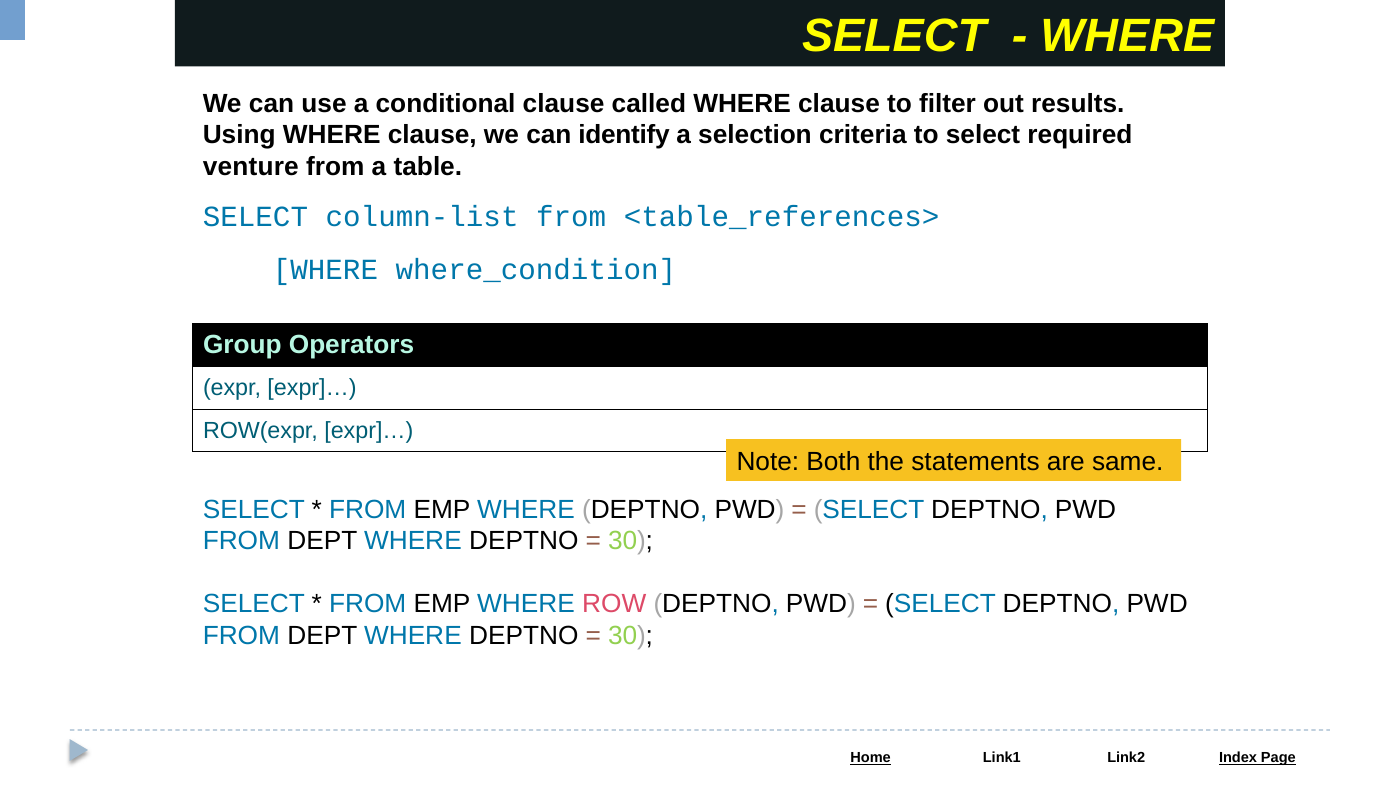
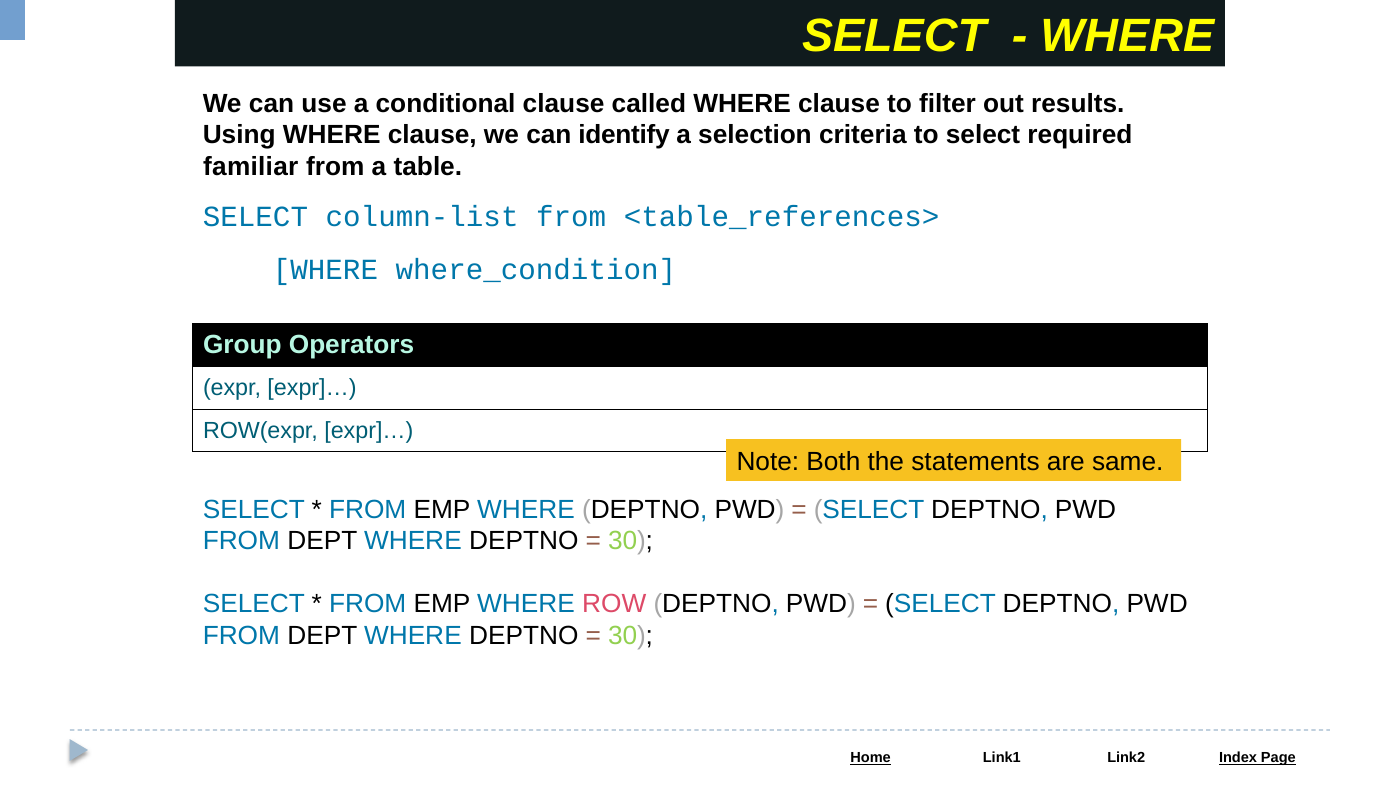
venture: venture -> familiar
